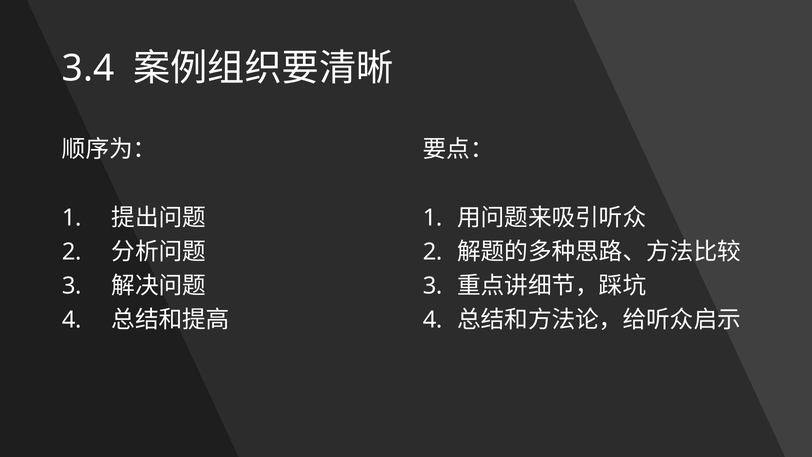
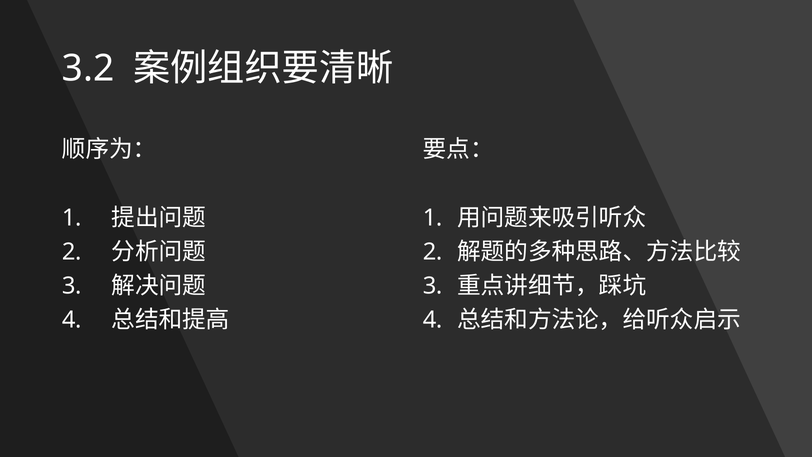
3.4: 3.4 -> 3.2
